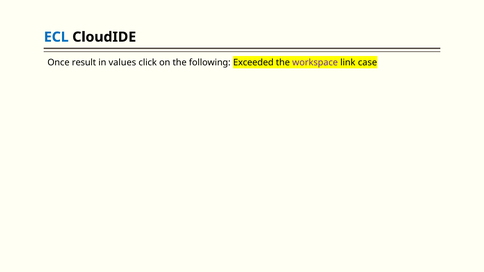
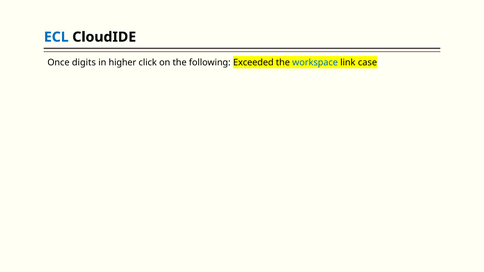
result: result -> digits
values: values -> higher
workspace colour: purple -> blue
